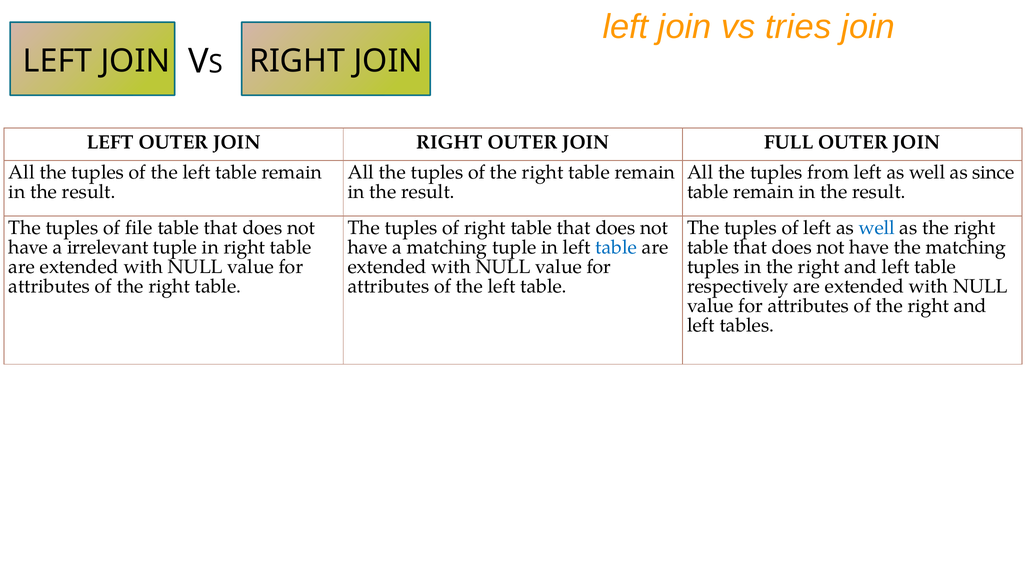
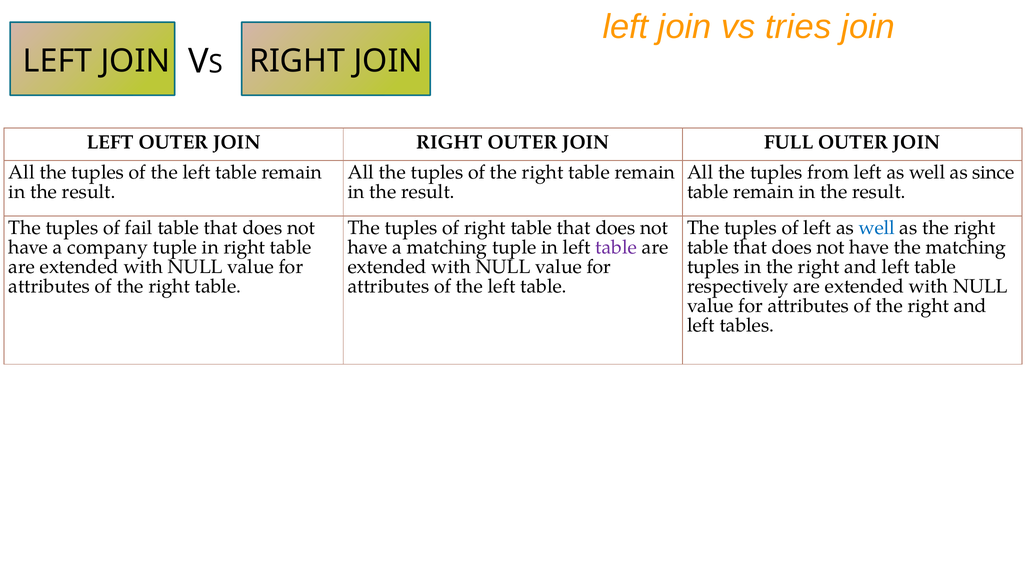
file: file -> fail
irrelevant: irrelevant -> company
table at (616, 247) colour: blue -> purple
